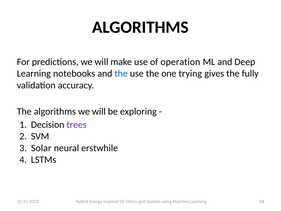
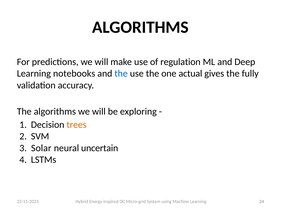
operation: operation -> regulation
trying: trying -> actual
trees colour: purple -> orange
erstwhile: erstwhile -> uncertain
